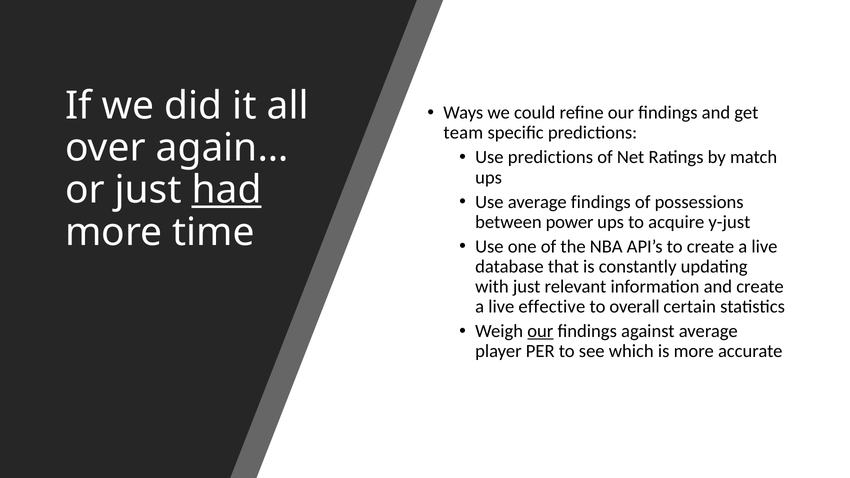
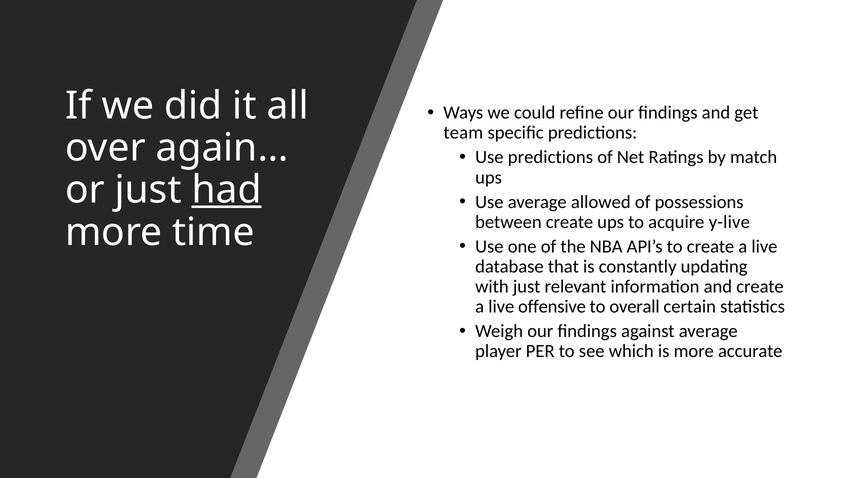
average findings: findings -> allowed
between power: power -> create
y-just: y-just -> y-live
effective: effective -> offensive
our at (540, 331) underline: present -> none
